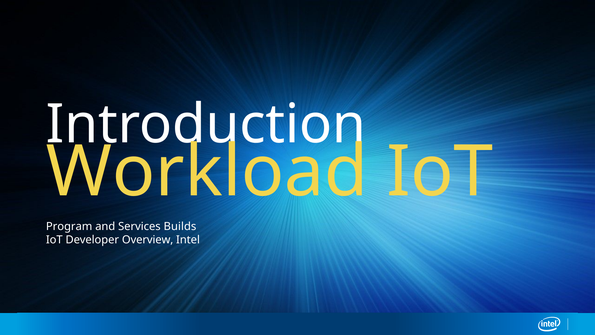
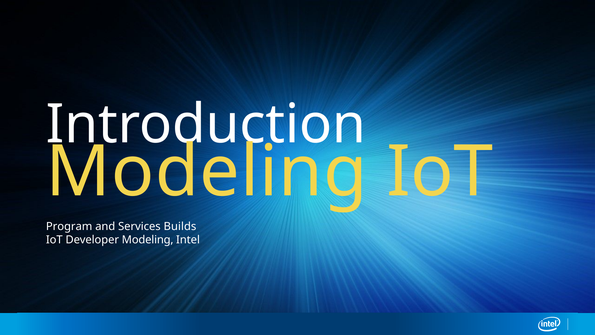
Workload at (207, 172): Workload -> Modeling
Developer Overview: Overview -> Modeling
